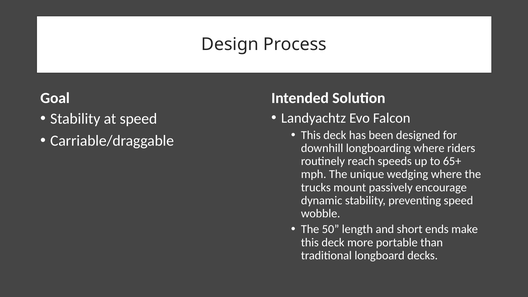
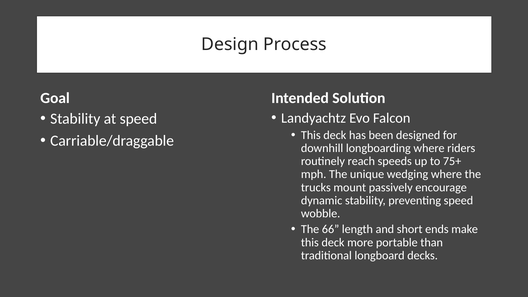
65+: 65+ -> 75+
50: 50 -> 66
